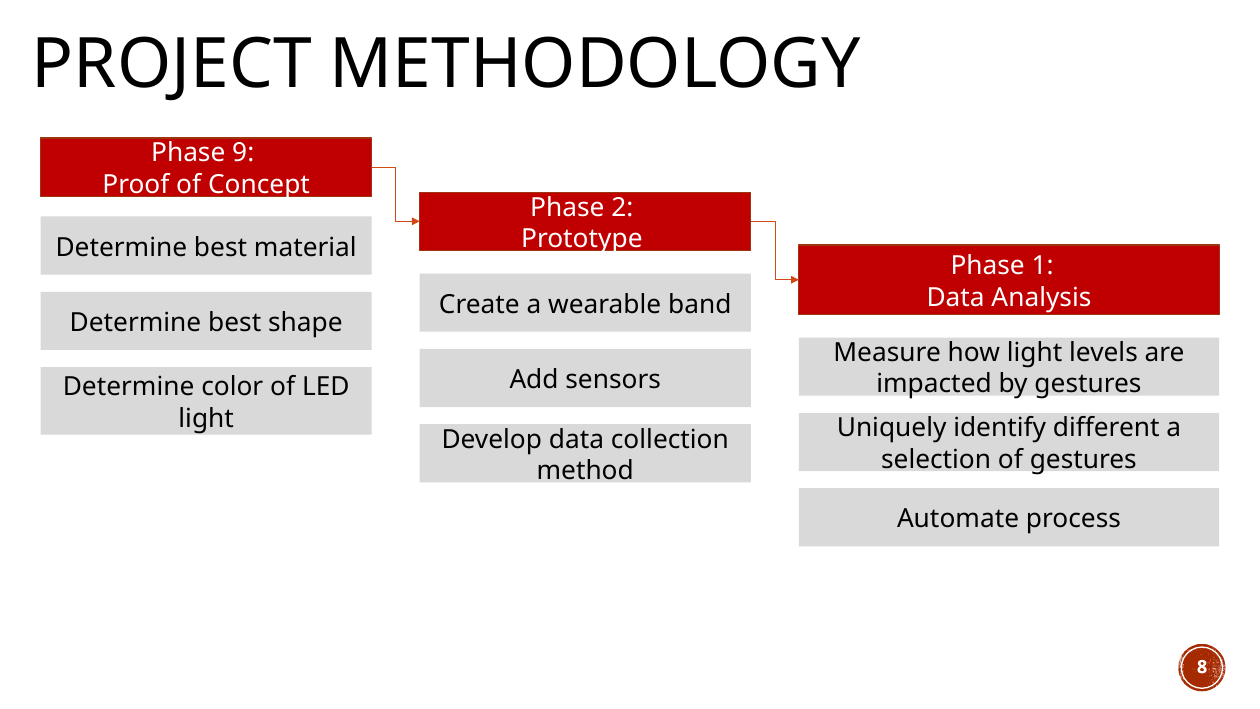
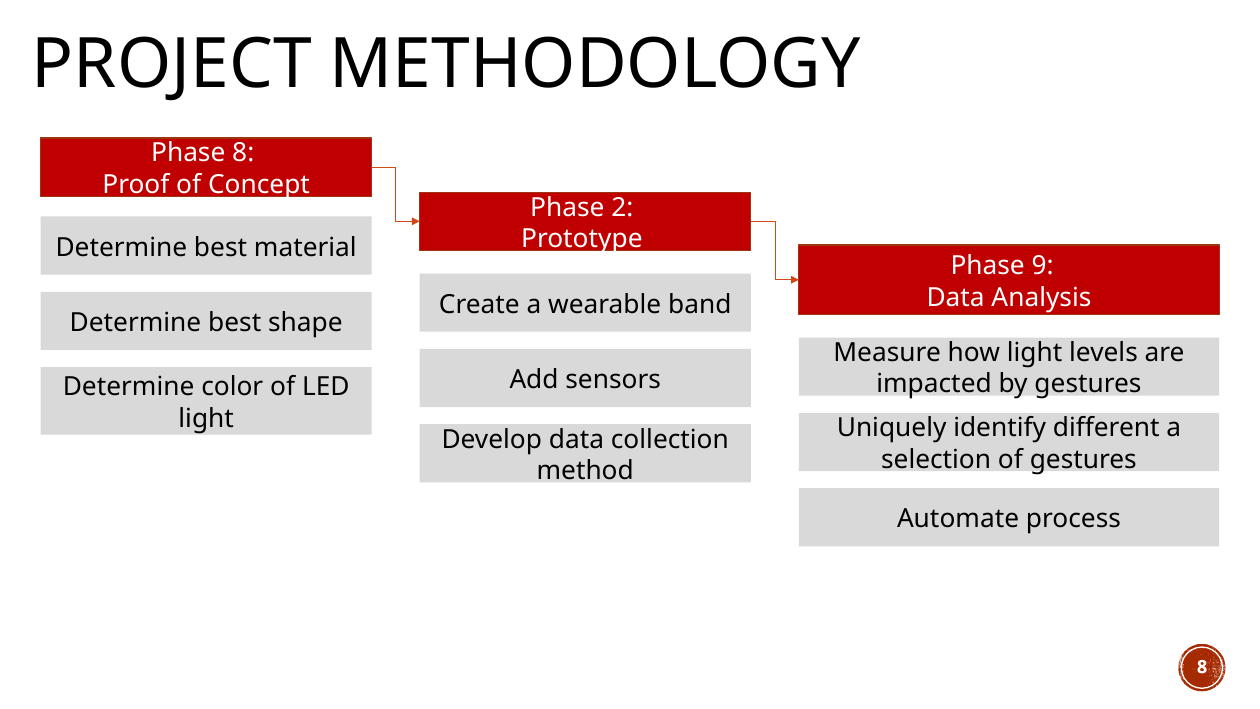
Phase 9: 9 -> 8
1: 1 -> 9
